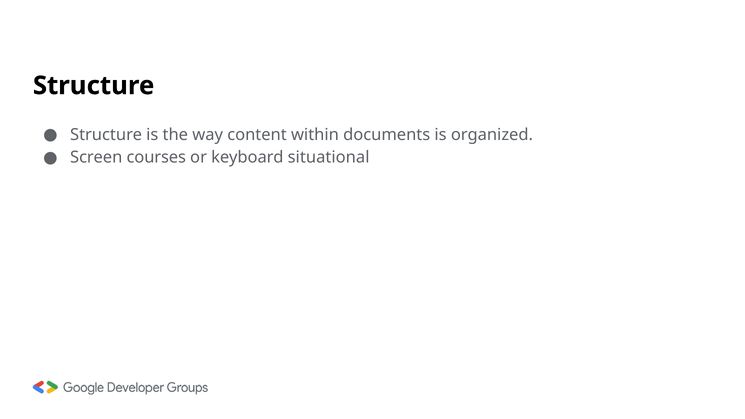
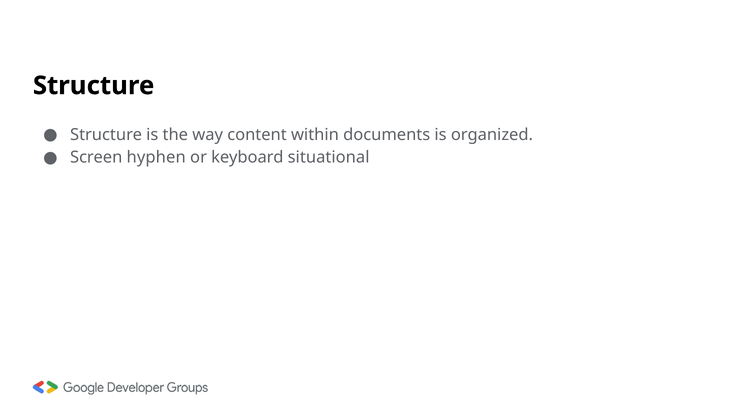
courses: courses -> hyphen
